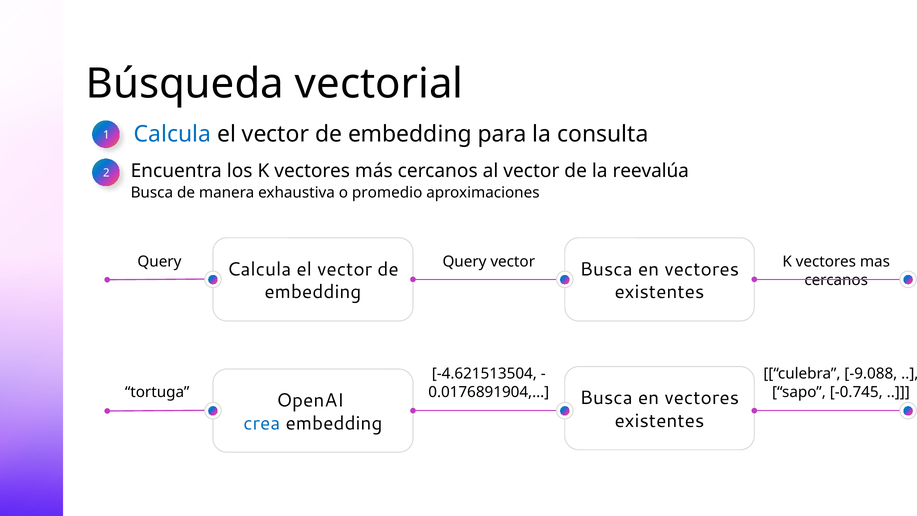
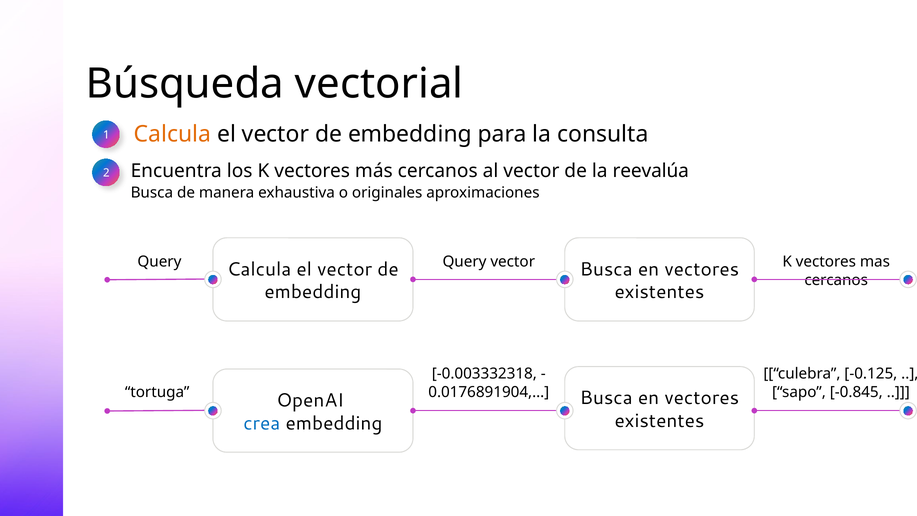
Calcula at (173, 134) colour: blue -> orange
promedio: promedio -> originales
-4.621513504: -4.621513504 -> -0.003332318
-9.088: -9.088 -> -0.125
-0.745: -0.745 -> -0.845
